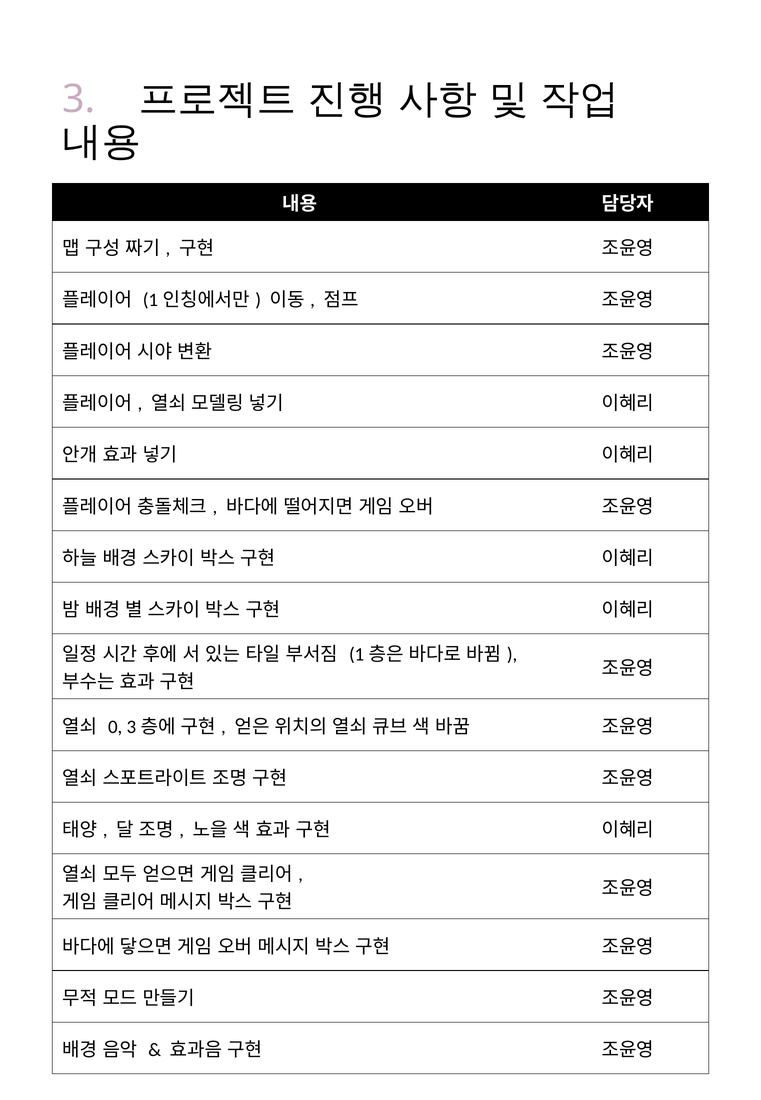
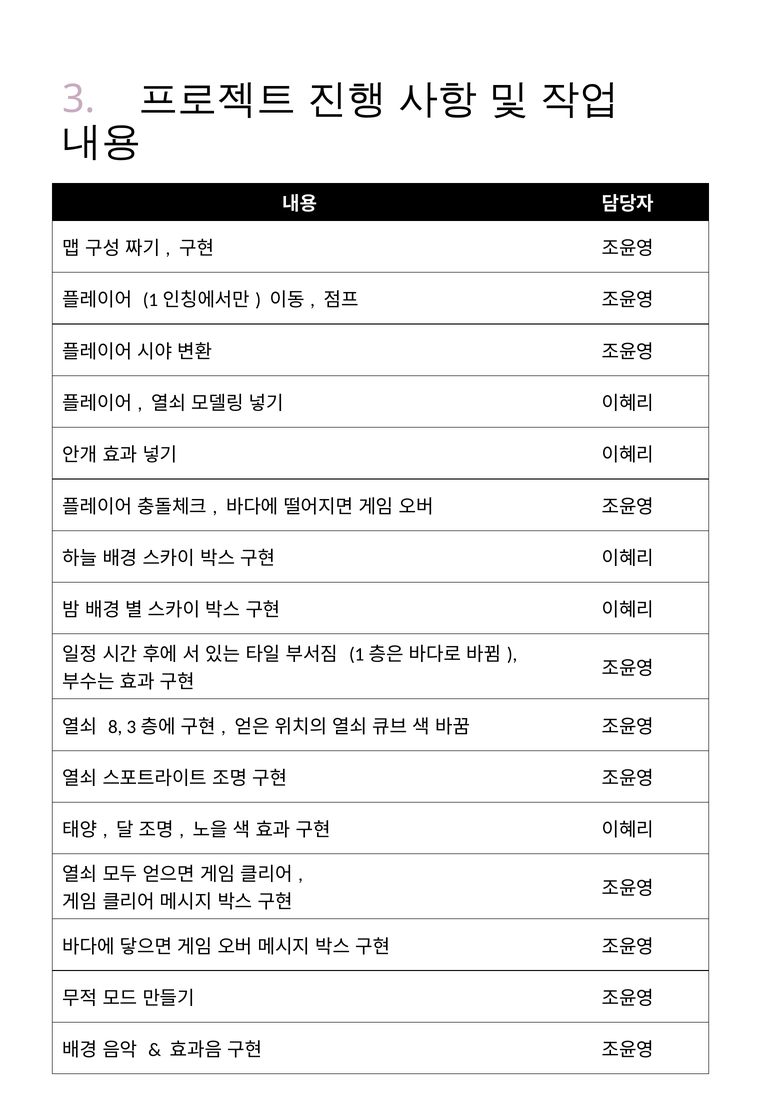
0: 0 -> 8
